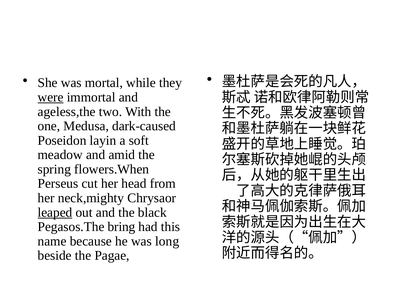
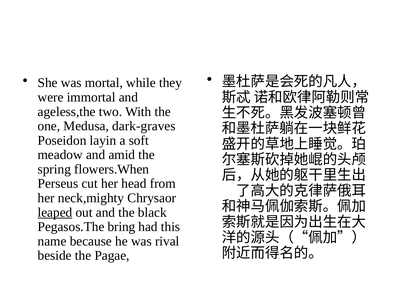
were underline: present -> none
dark-caused: dark-caused -> dark-graves
long: long -> rival
